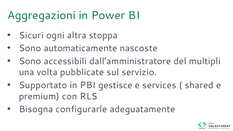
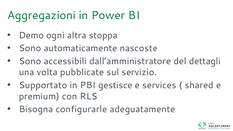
Sicuri: Sicuri -> Demo
multipli: multipli -> dettagli
